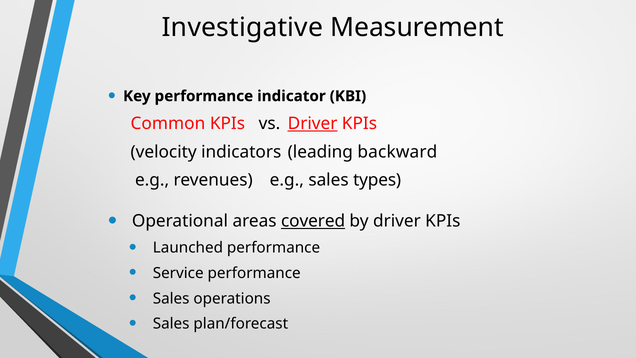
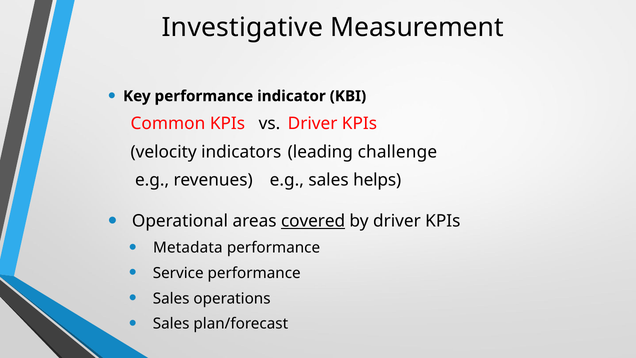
Driver at (313, 123) underline: present -> none
backward: backward -> challenge
types: types -> helps
Launched: Launched -> Metadata
